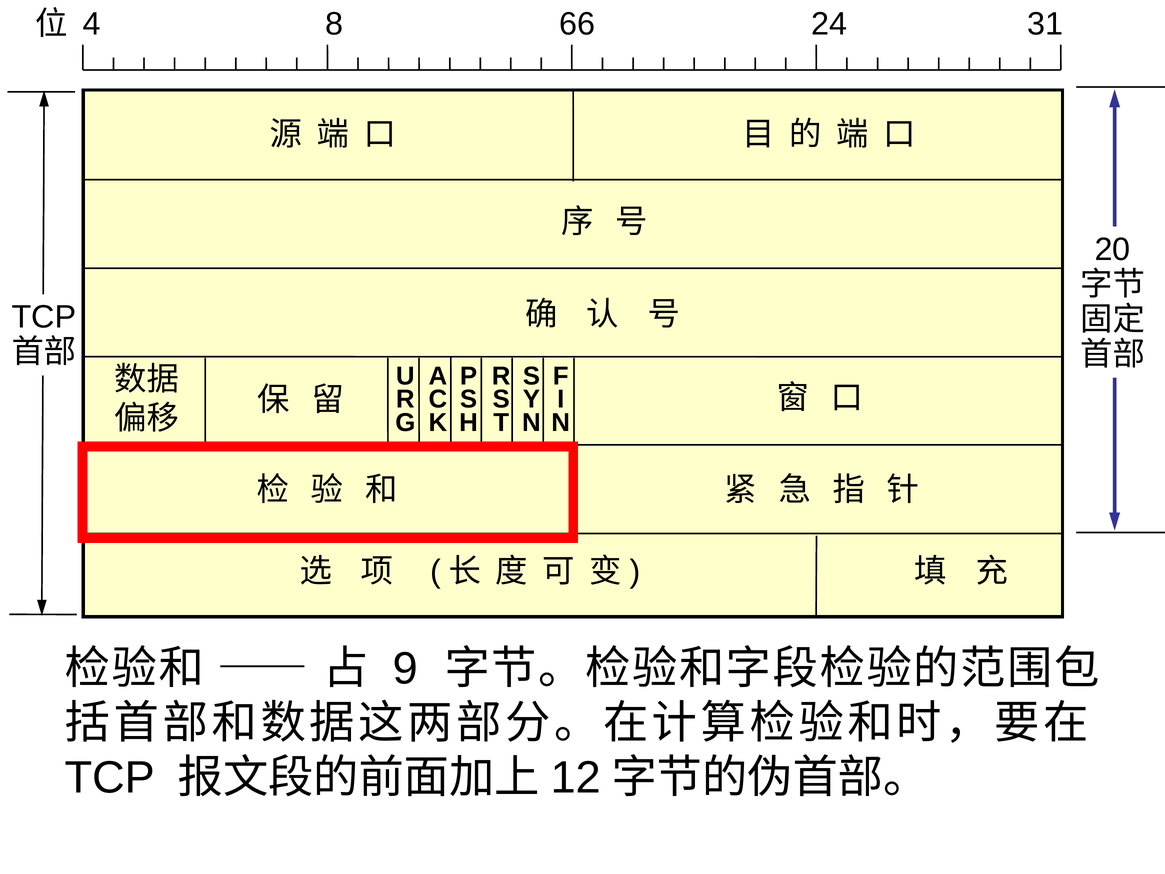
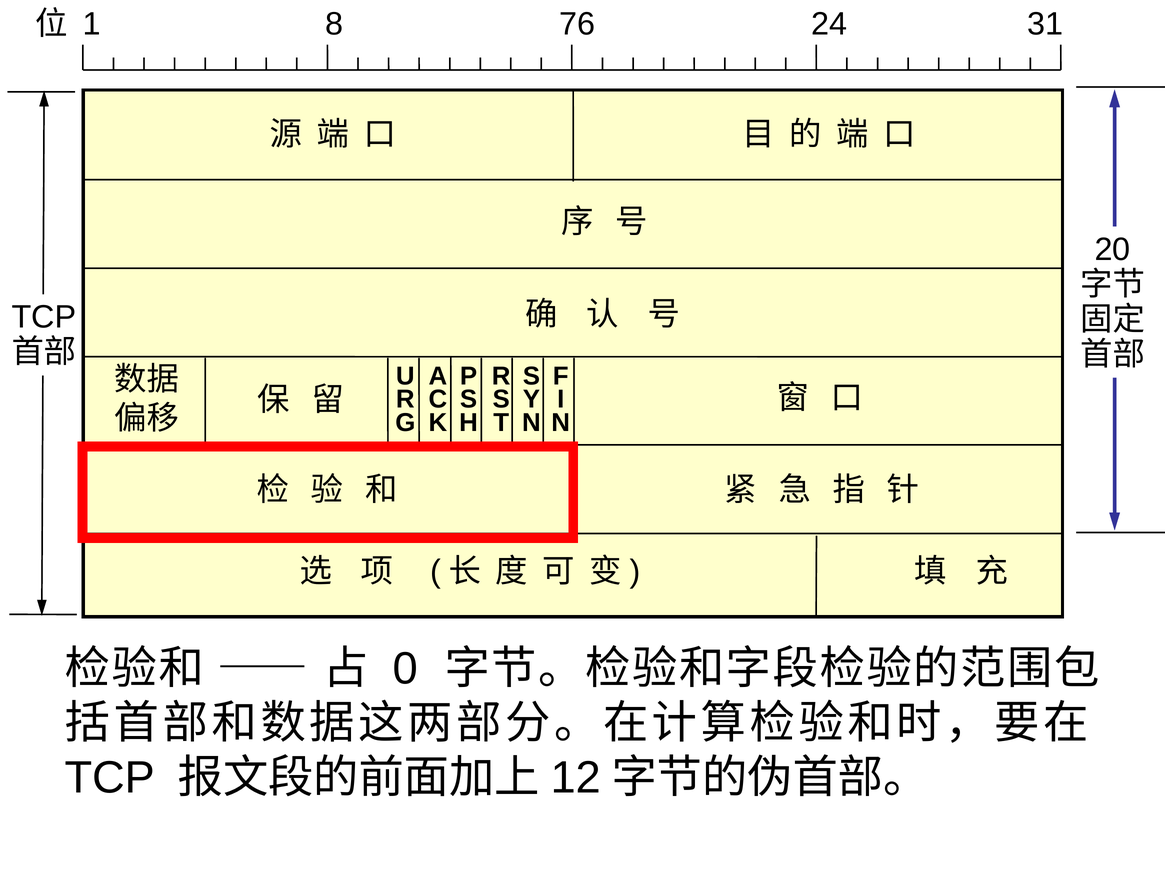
4: 4 -> 1
66: 66 -> 76
9: 9 -> 0
